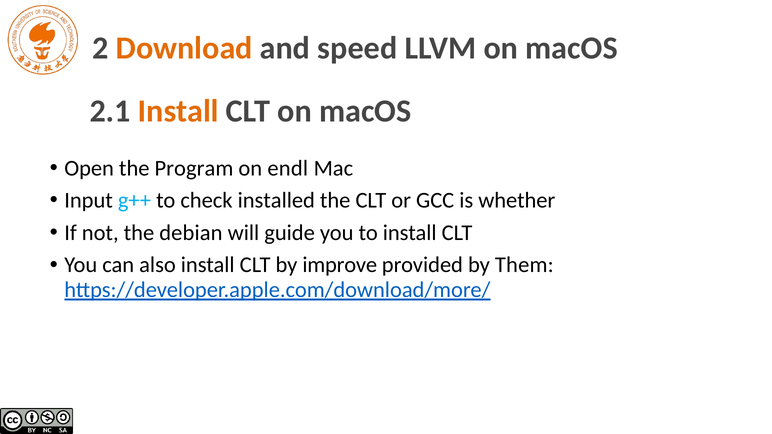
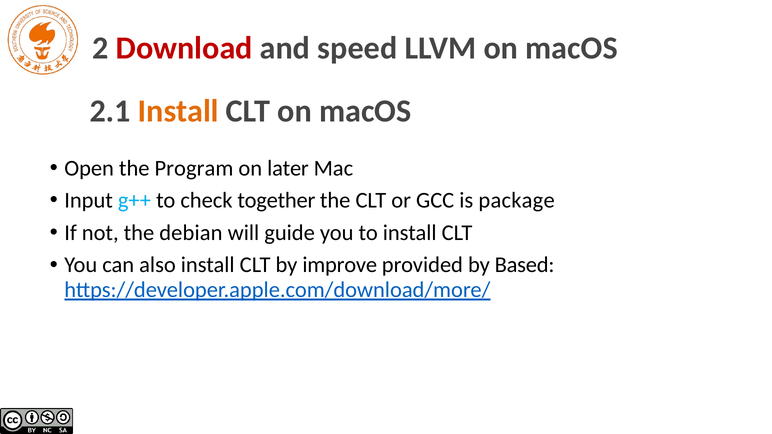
Download colour: orange -> red
endl: endl -> later
installed: installed -> together
whether: whether -> package
Them: Them -> Based
